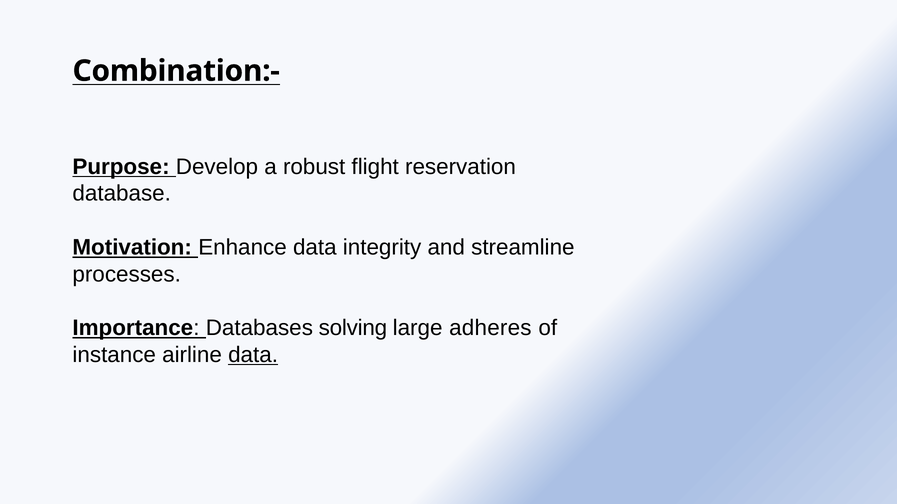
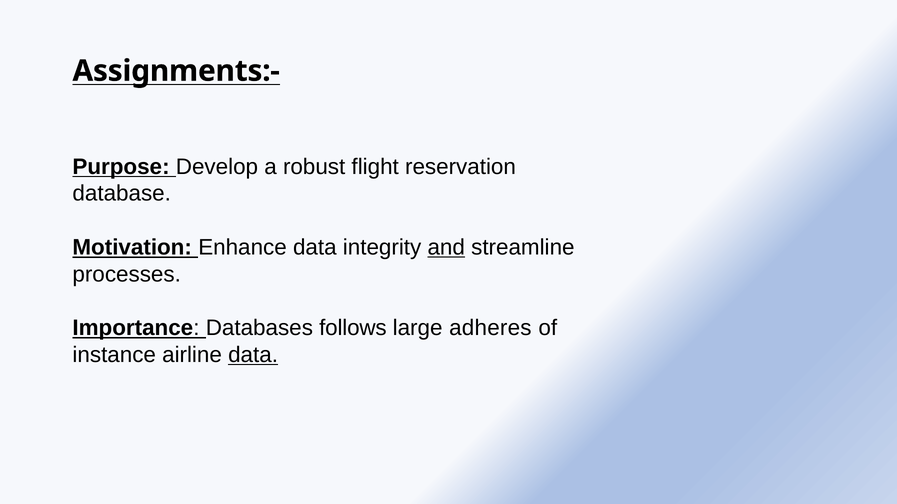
Combination:-: Combination:- -> Assignments:-
and underline: none -> present
solving: solving -> follows
